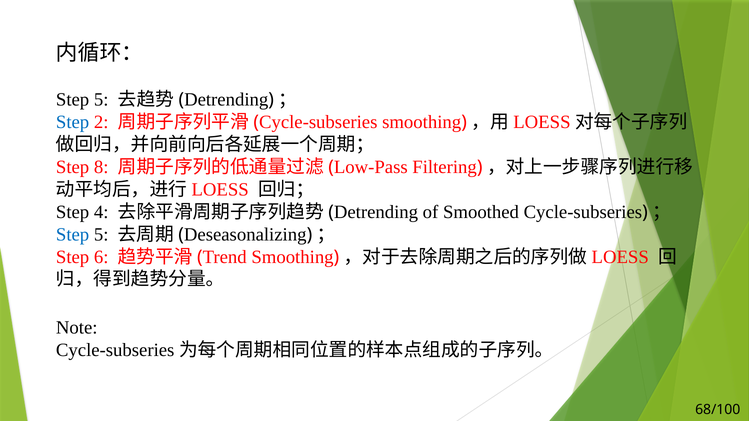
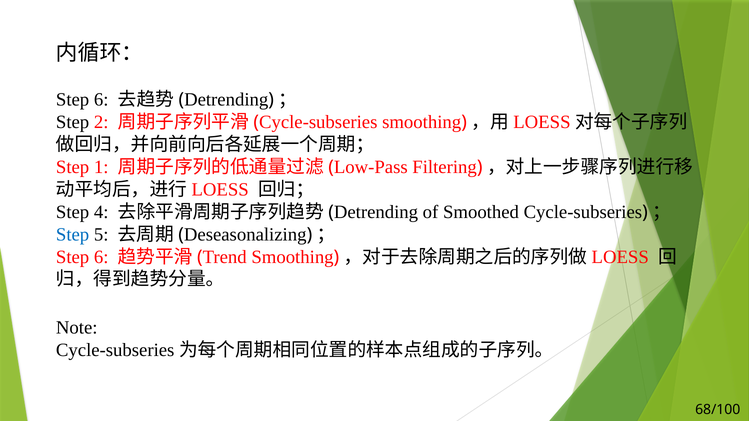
5 at (101, 100): 5 -> 6
Step at (73, 122) colour: blue -> black
8: 8 -> 1
